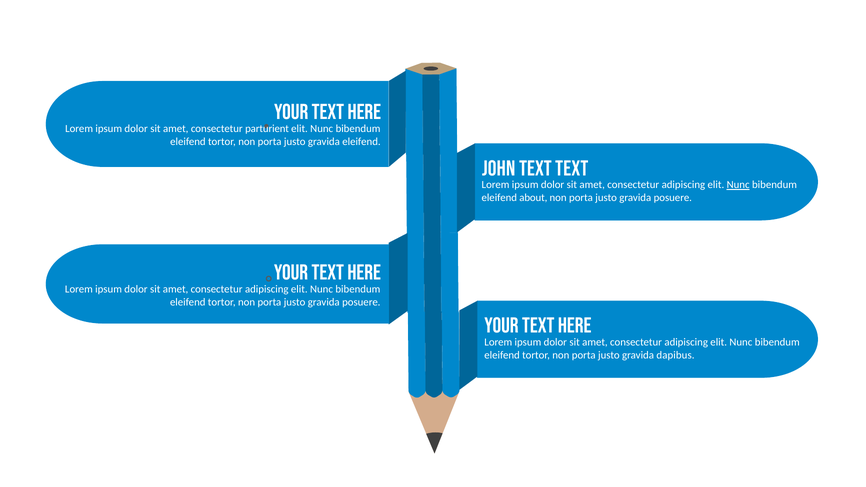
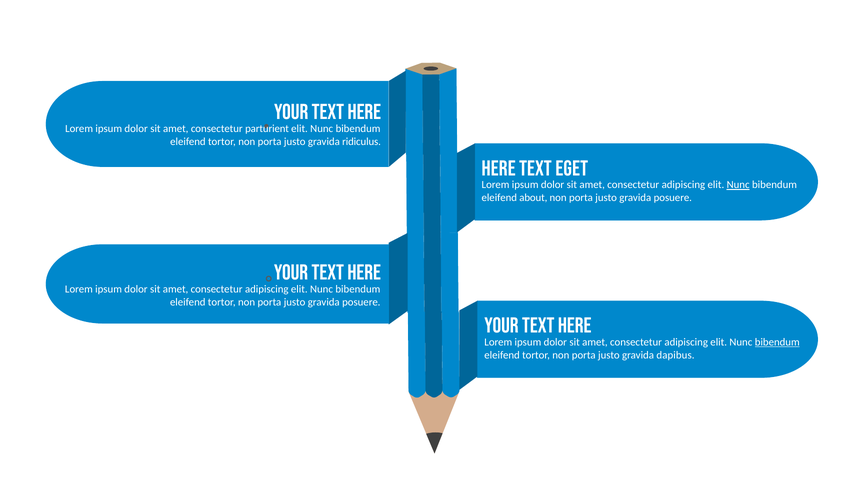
gravida eleifend: eleifend -> ridiculus
John at (499, 168): John -> Here
text text: text -> eget
bibendum at (777, 342) underline: none -> present
